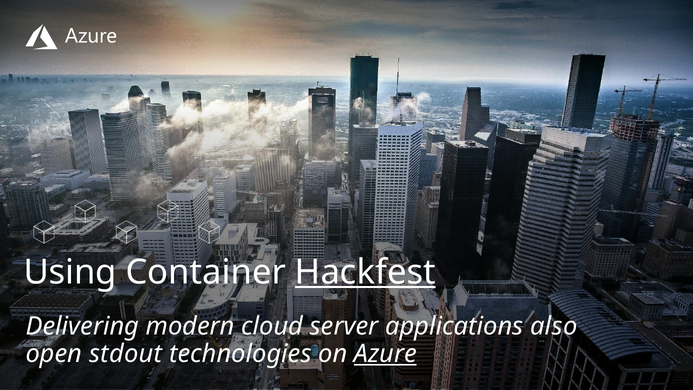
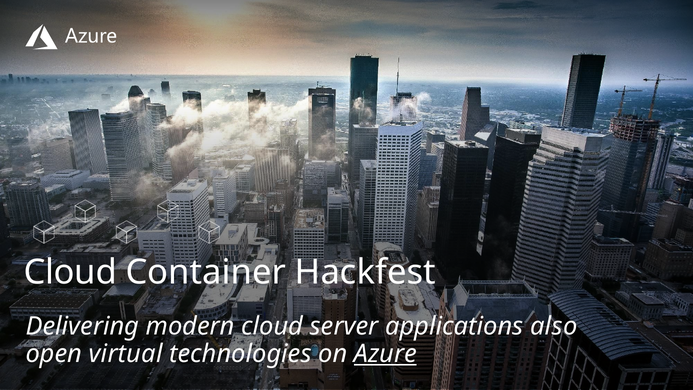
Using at (70, 272): Using -> Cloud
Hackfest underline: present -> none
stdout: stdout -> virtual
